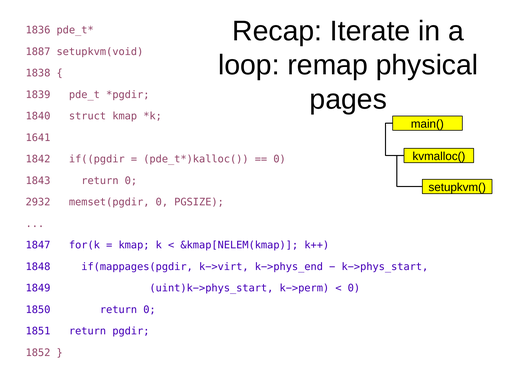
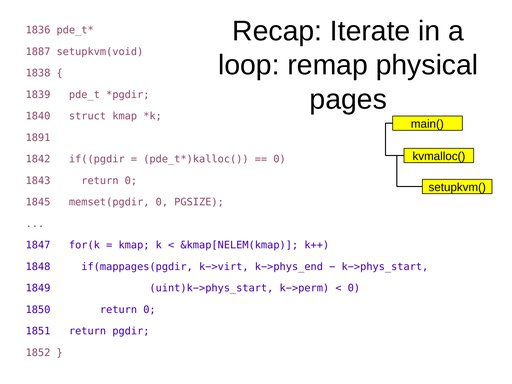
1641: 1641 -> 1891
2932: 2932 -> 1845
